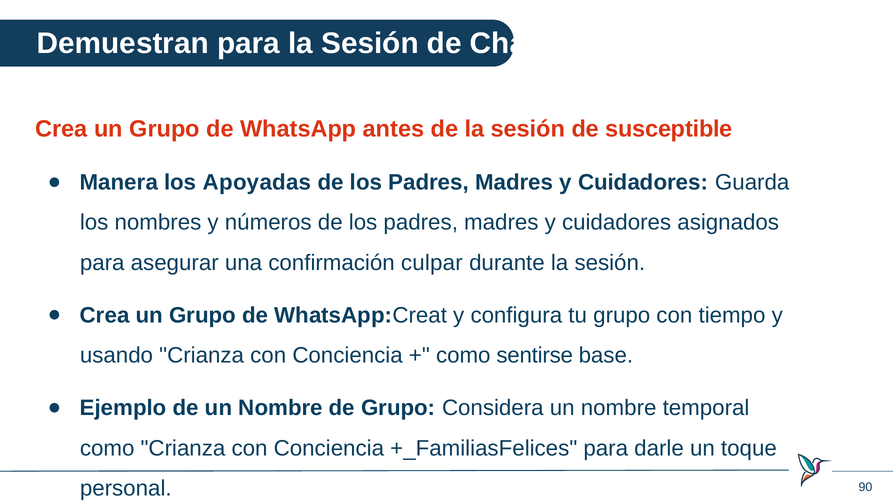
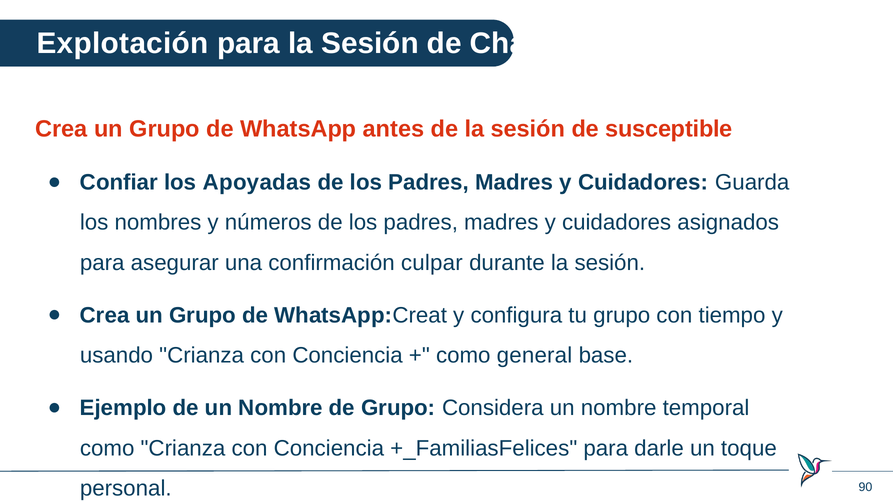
Demuestran: Demuestran -> Explotación
Manera: Manera -> Confiar
sentirse: sentirse -> general
